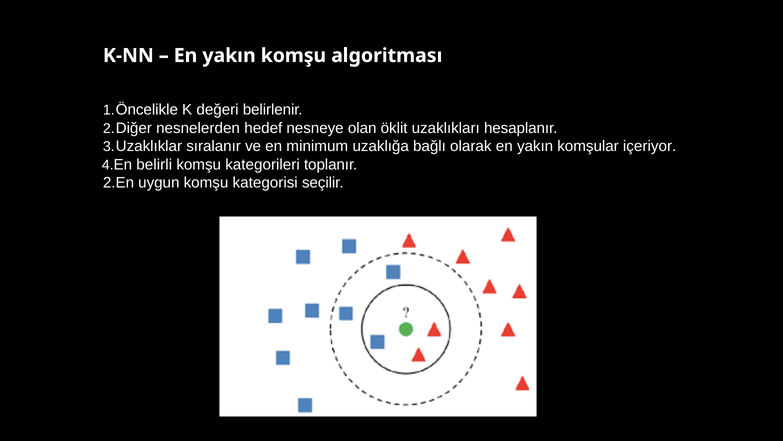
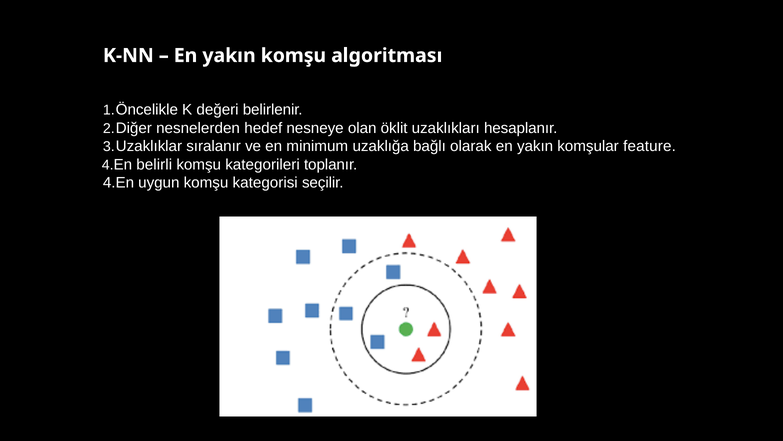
içeriyor: içeriyor -> feature
2.En at (119, 183): 2.En -> 4.En
